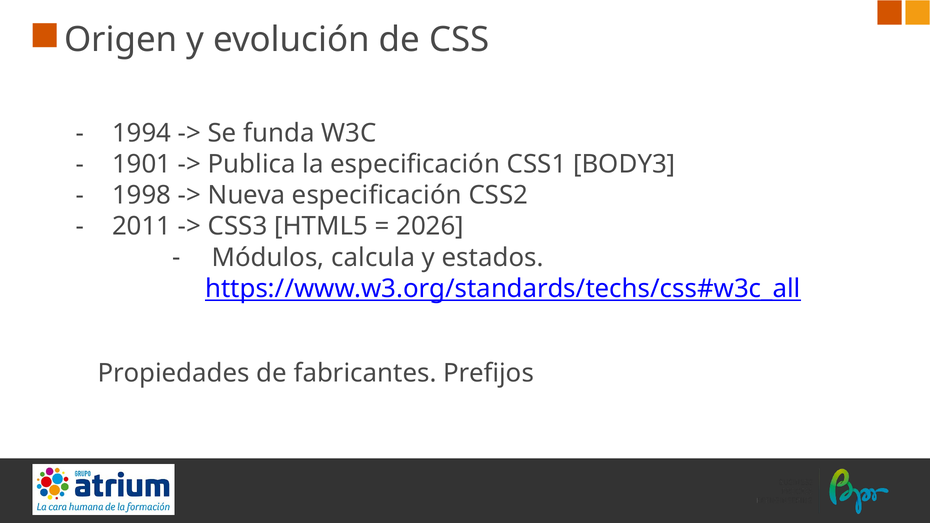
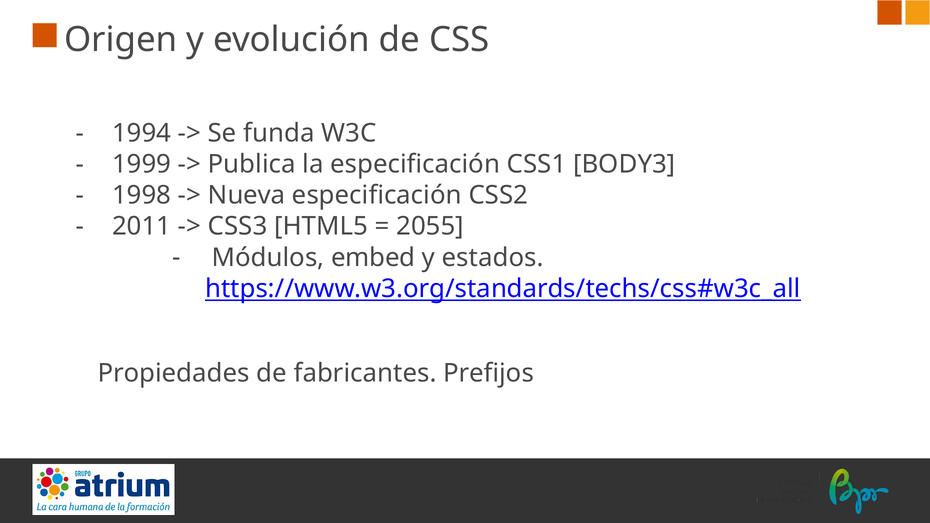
1901: 1901 -> 1999
2026: 2026 -> 2055
calcula: calcula -> embed
